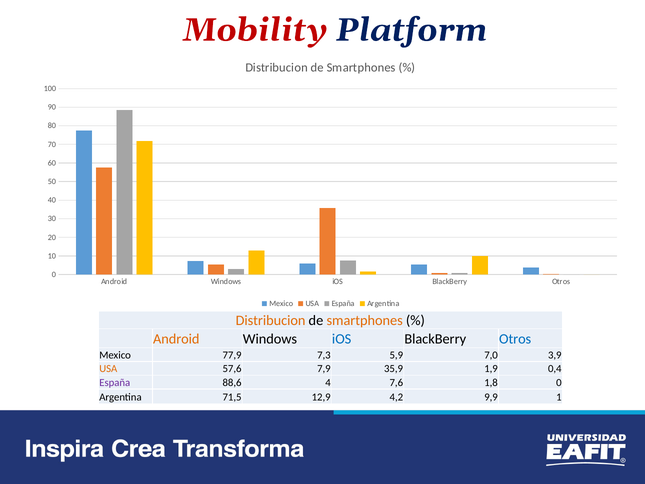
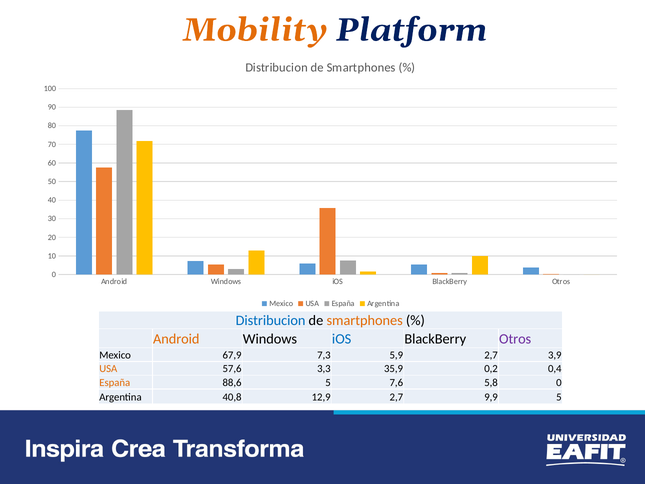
Mobility colour: red -> orange
Distribucion at (271, 320) colour: orange -> blue
Otros at (515, 339) colour: blue -> purple
77,9: 77,9 -> 67,9
5,9 7,0: 7,0 -> 2,7
7,9: 7,9 -> 3,3
1,9: 1,9 -> 0,2
España at (115, 382) colour: purple -> orange
88,6 4: 4 -> 5
1,8: 1,8 -> 5,8
71,5: 71,5 -> 40,8
12,9 4,2: 4,2 -> 2,7
9,9 1: 1 -> 5
